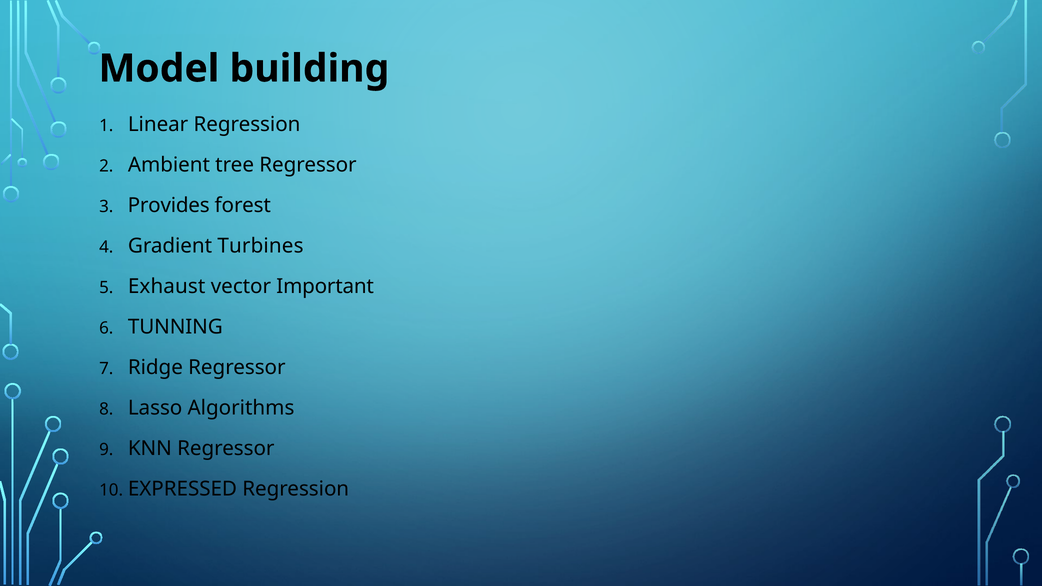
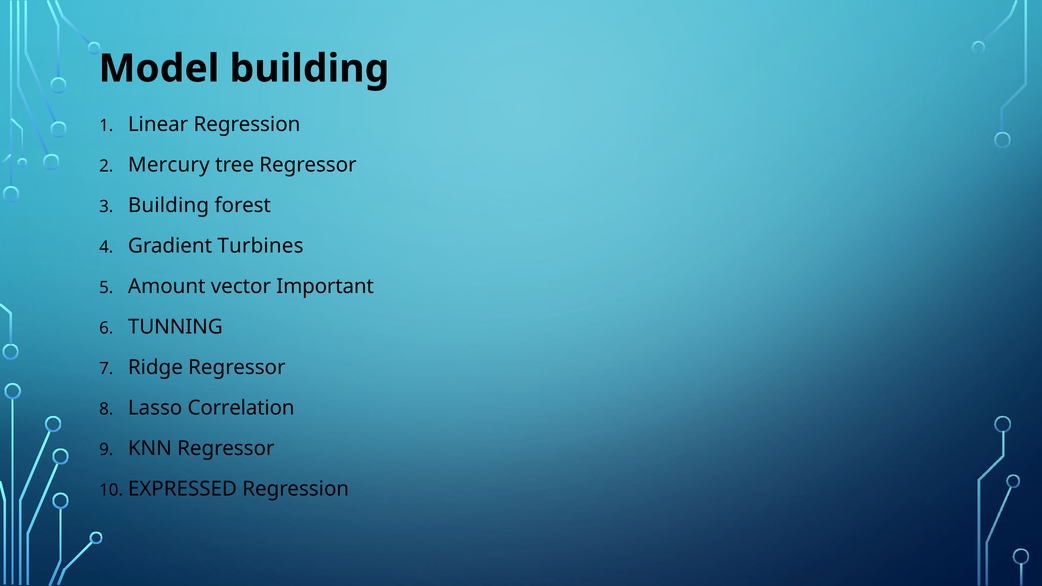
Ambient: Ambient -> Mercury
Provides at (169, 205): Provides -> Building
Exhaust: Exhaust -> Amount
Algorithms: Algorithms -> Correlation
